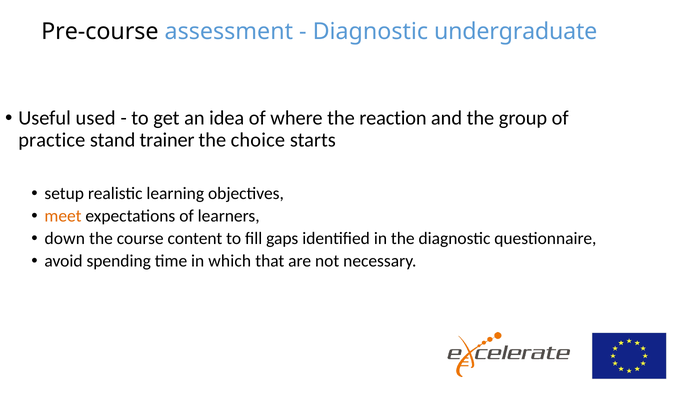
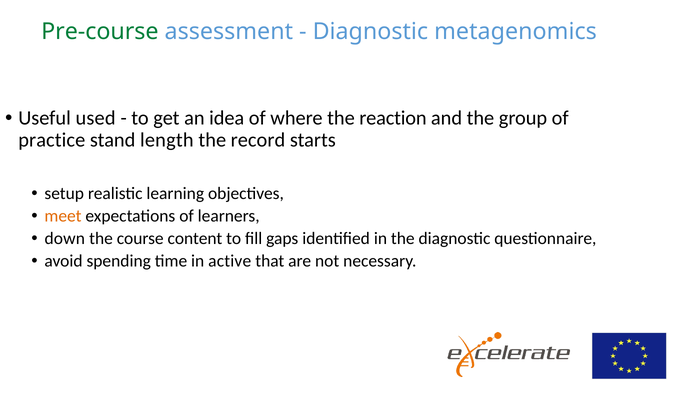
Pre-course colour: black -> green
undergraduate: undergraduate -> metagenomics
trainer: trainer -> length
choice: choice -> record
which: which -> active
